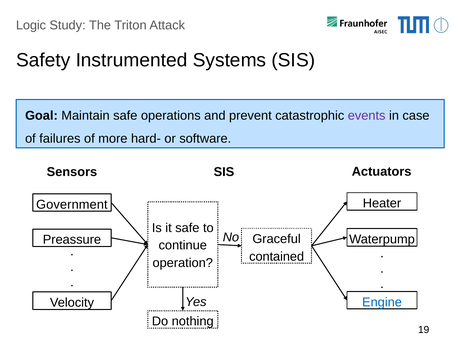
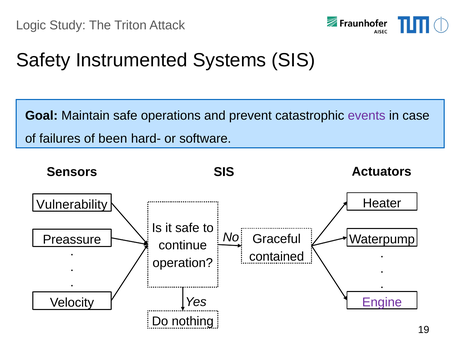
more: more -> been
Government: Government -> Vulnerability
Engine colour: blue -> purple
